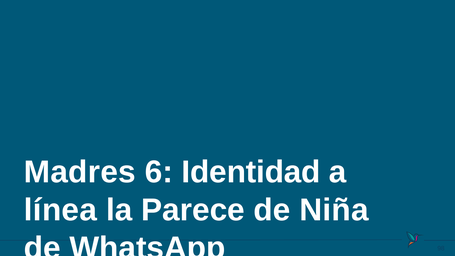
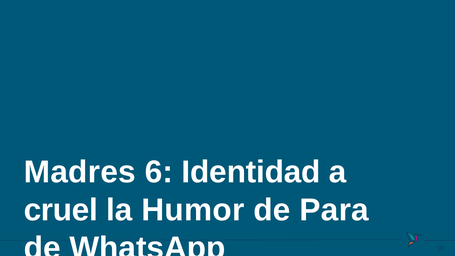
línea: línea -> cruel
Parece: Parece -> Humor
Niña: Niña -> Para
